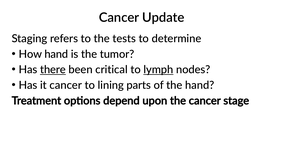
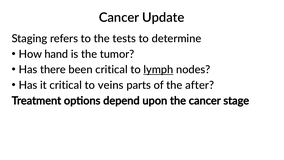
there underline: present -> none
it cancer: cancer -> critical
lining: lining -> veins
the hand: hand -> after
